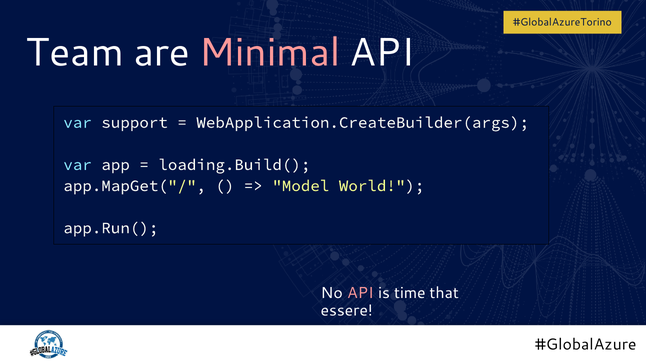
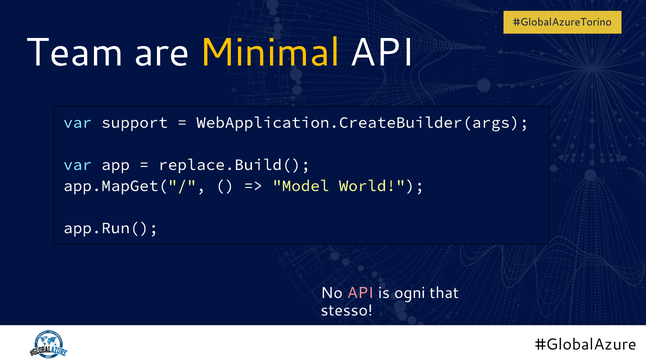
Minimal colour: pink -> yellow
loading.Build(: loading.Build( -> replace.Build(
time: time -> ogni
essere: essere -> stesso
